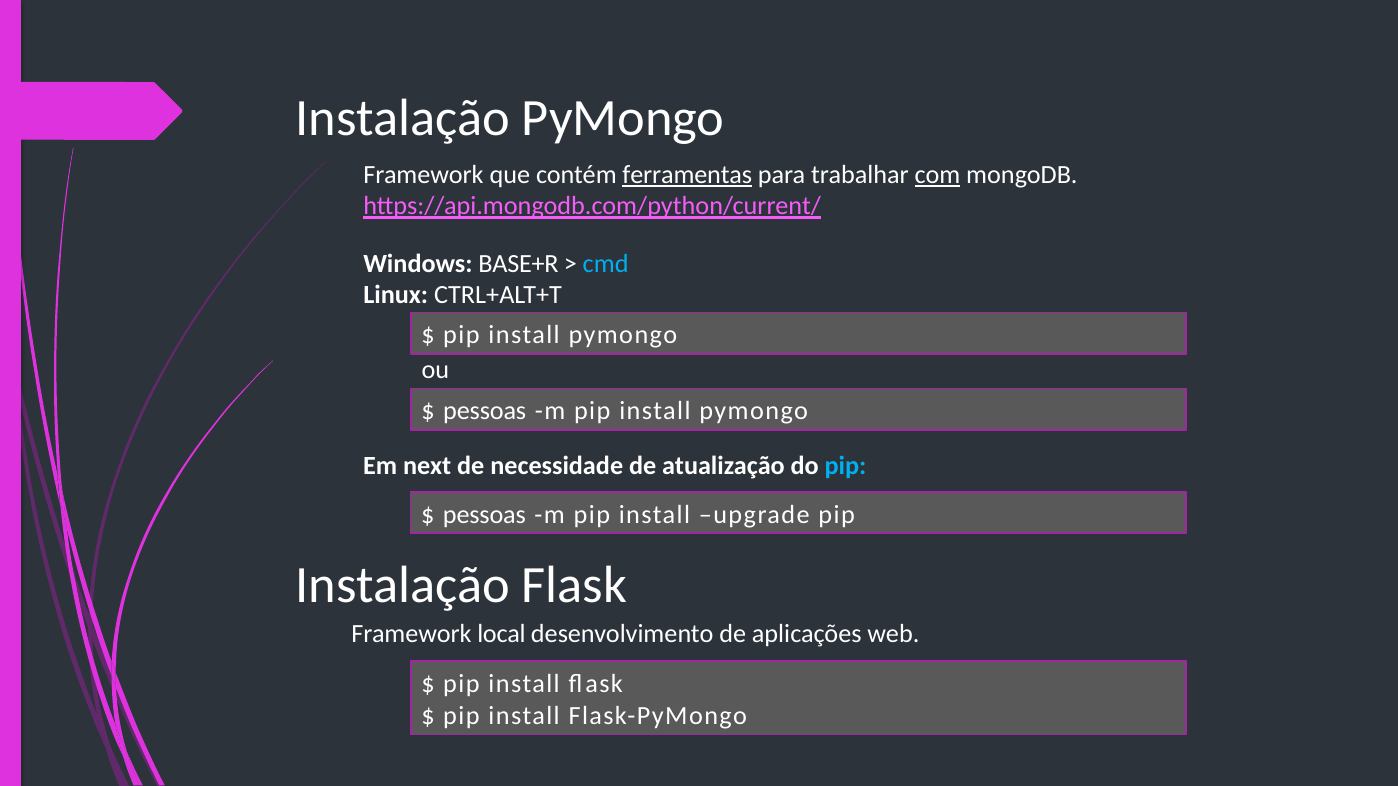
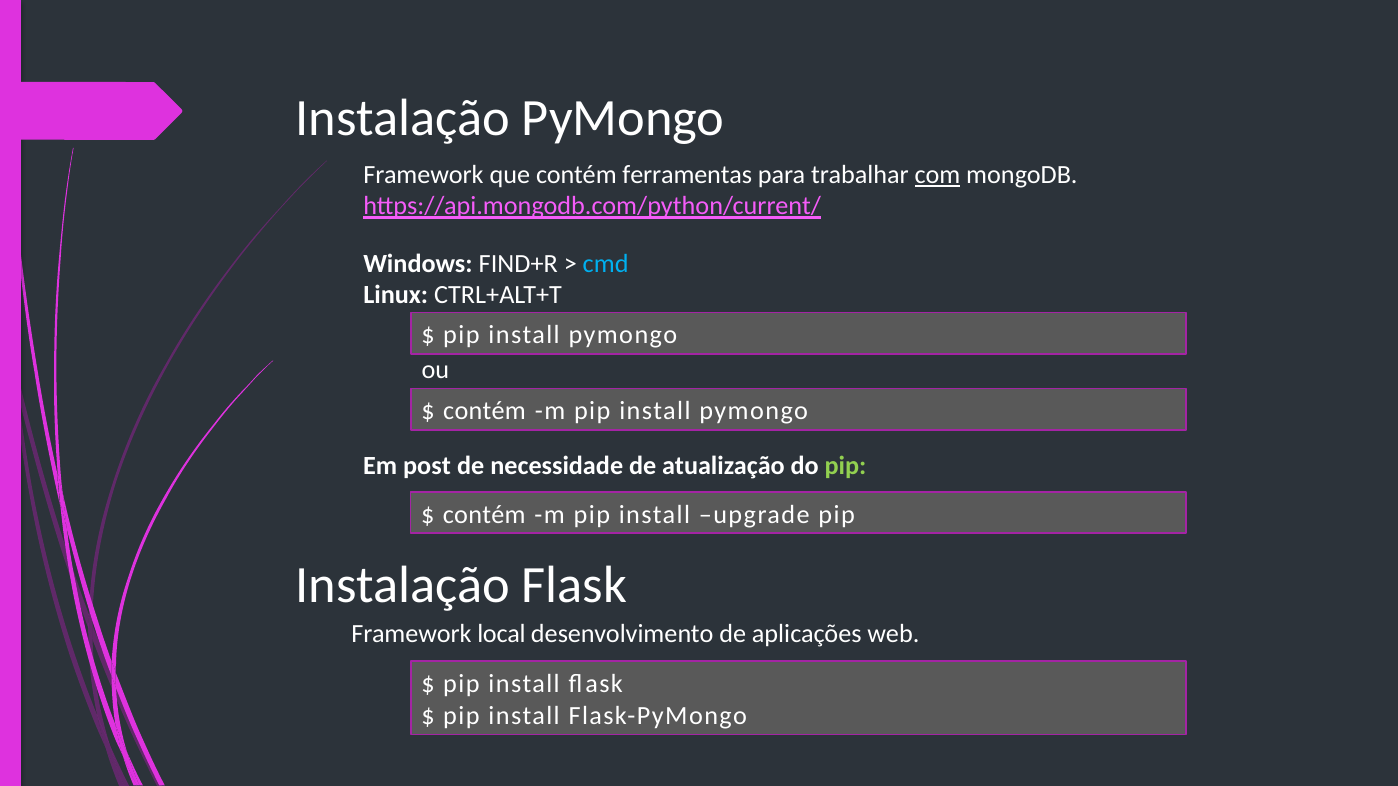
ferramentas underline: present -> none
BASE+R: BASE+R -> FIND+R
pessoas at (485, 411): pessoas -> contém
next: next -> post
pip at (845, 466) colour: light blue -> light green
pessoas at (484, 515): pessoas -> contém
